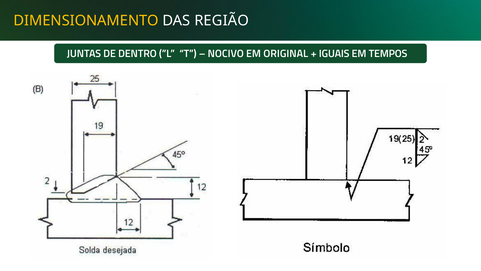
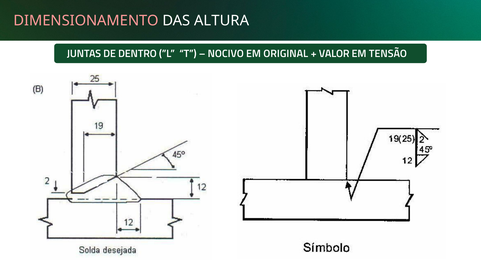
DIMENSIONAMENTO colour: yellow -> pink
REGIÃO: REGIÃO -> ALTURA
IGUAIS: IGUAIS -> VALOR
TEMPOS: TEMPOS -> TENSÃO
